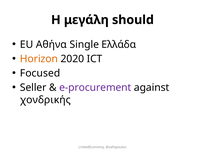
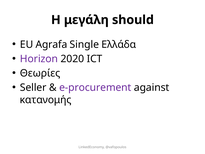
Αθήνα: Αθήνα -> Agrafa
Horizon colour: orange -> purple
Focused: Focused -> Θεωρίες
χονδρικής: χονδρικής -> κατανομής
